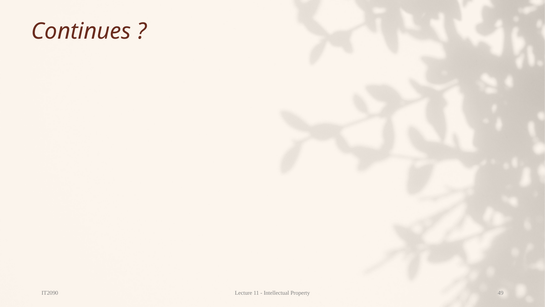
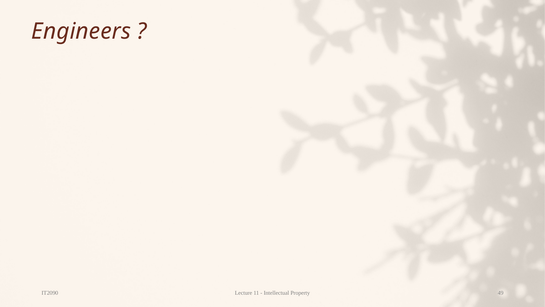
Continues: Continues -> Engineers
